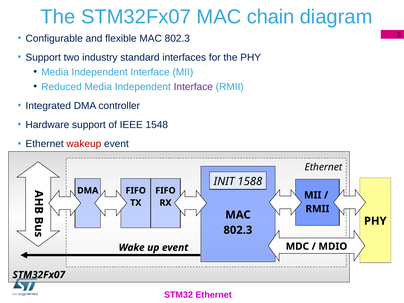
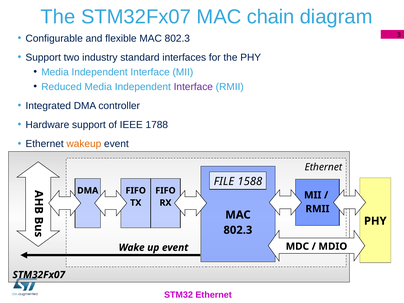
1548: 1548 -> 1788
wakeup colour: red -> orange
INIT: INIT -> FILE
